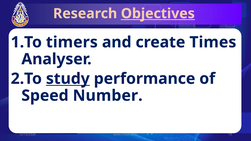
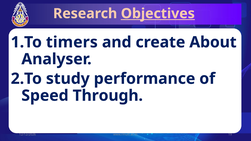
Times: Times -> About
study underline: present -> none
Number: Number -> Through
